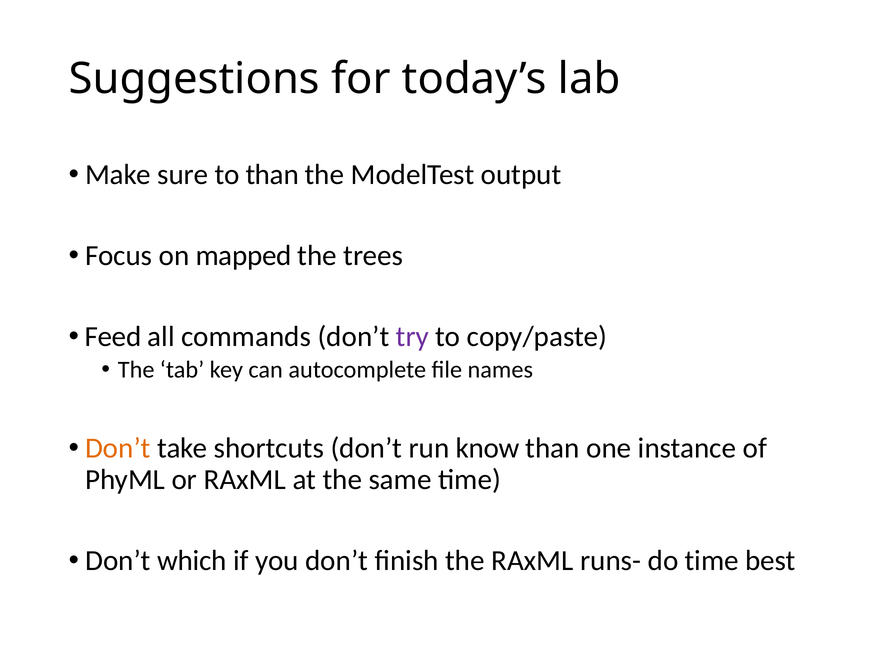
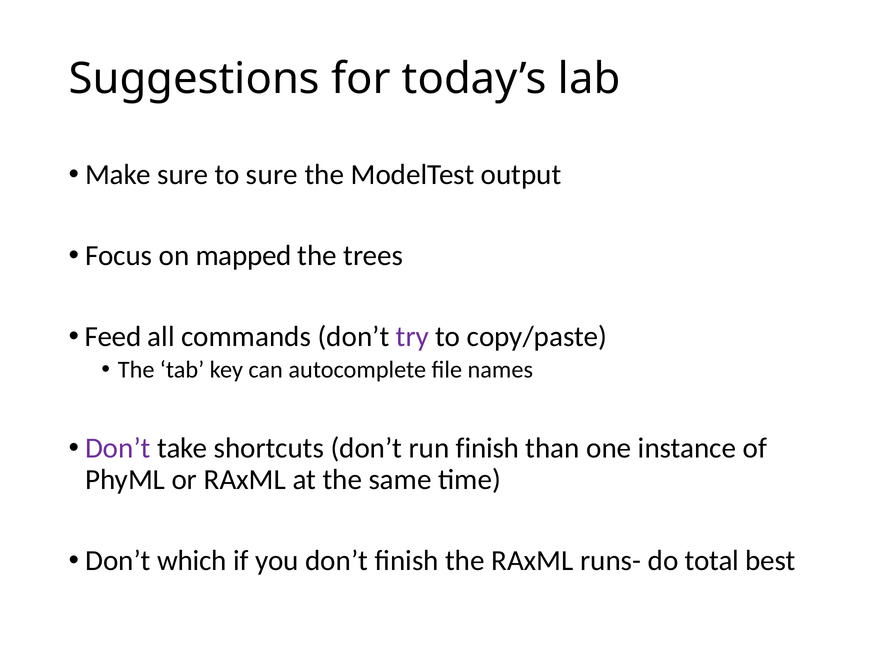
to than: than -> sure
Don’t at (118, 449) colour: orange -> purple
run know: know -> finish
do time: time -> total
